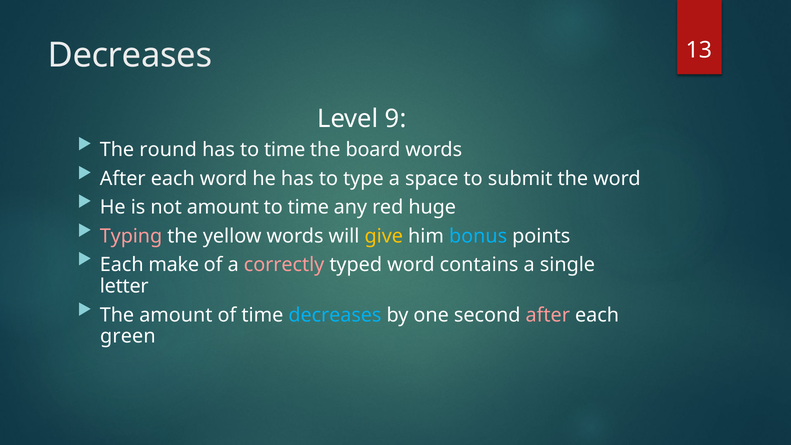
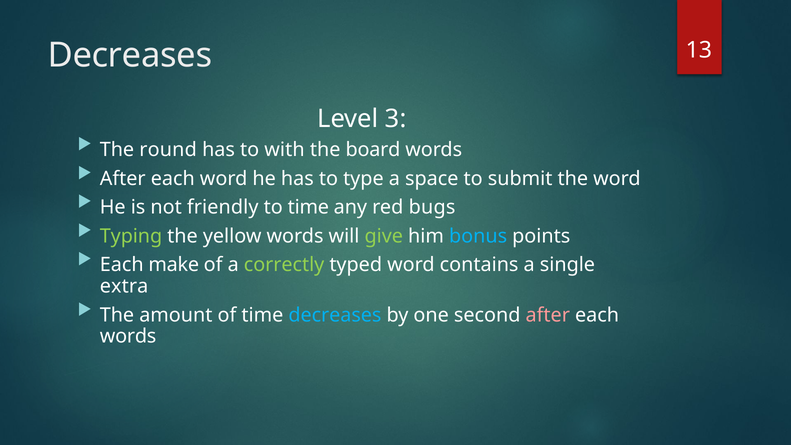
9: 9 -> 3
has to time: time -> with
not amount: amount -> friendly
huge: huge -> bugs
Typing colour: pink -> light green
give colour: yellow -> light green
correctly colour: pink -> light green
letter: letter -> extra
green at (128, 336): green -> words
